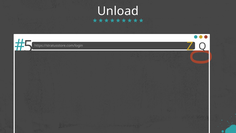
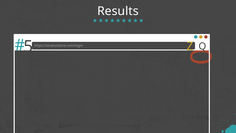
Unload: Unload -> Results
